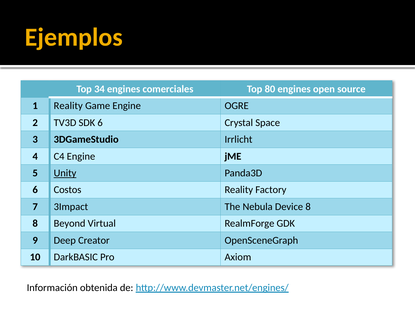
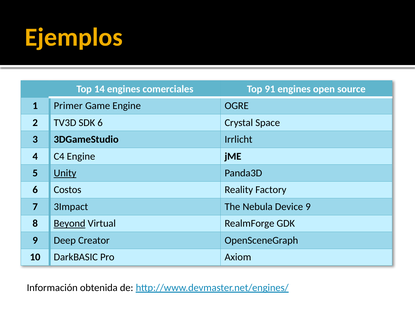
34: 34 -> 14
80: 80 -> 91
1 Reality: Reality -> Primer
Device 8: 8 -> 9
Beyond underline: none -> present
